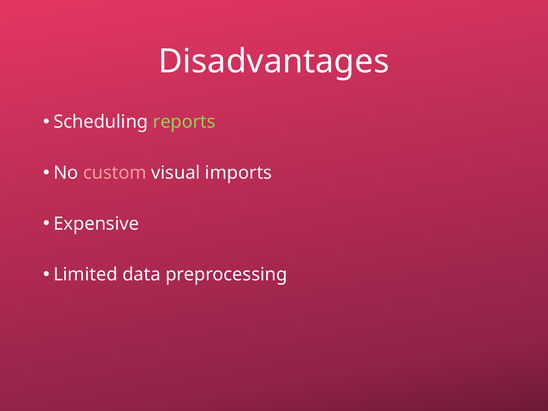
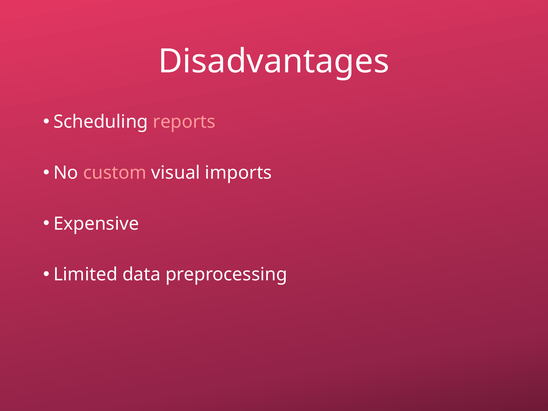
reports colour: light green -> pink
